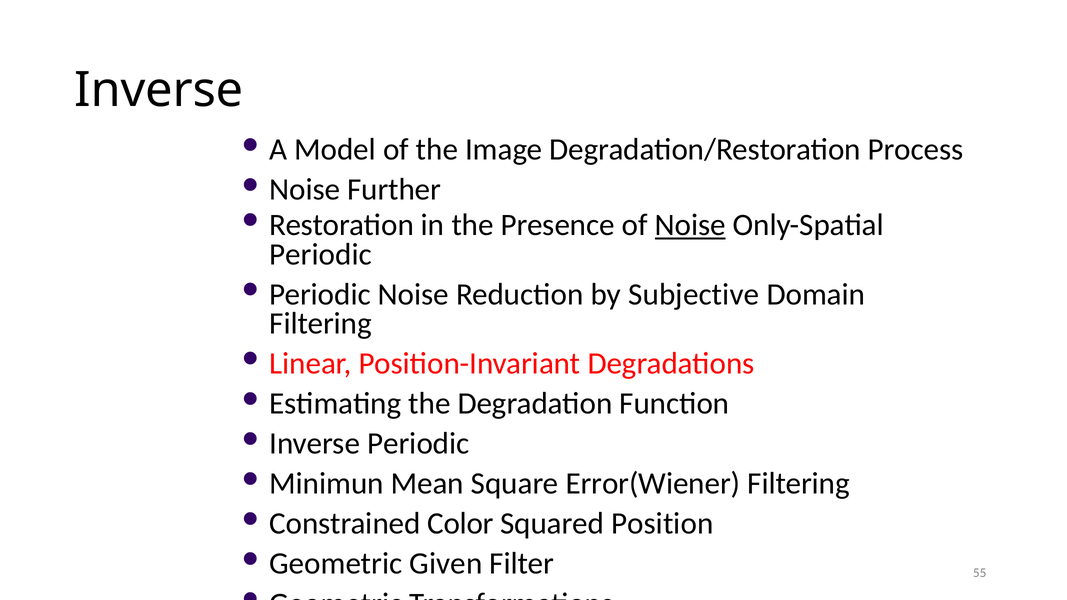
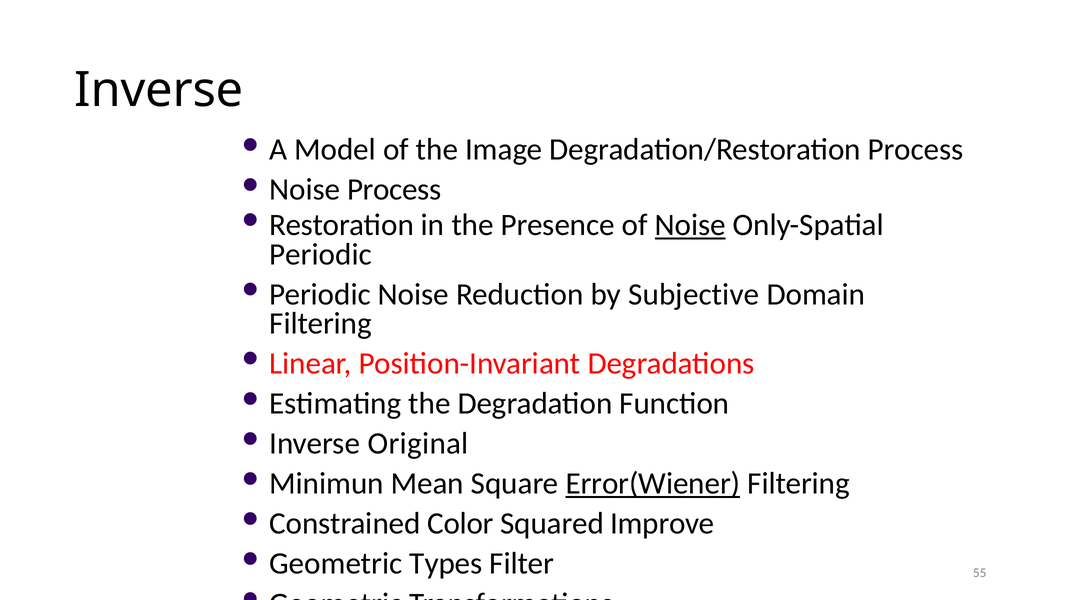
Further at (394, 190): Further -> Process
Periodic at (418, 444): Periodic -> Original
Error(Wiener underline: none -> present
Position: Position -> Improve
Given: Given -> Types
